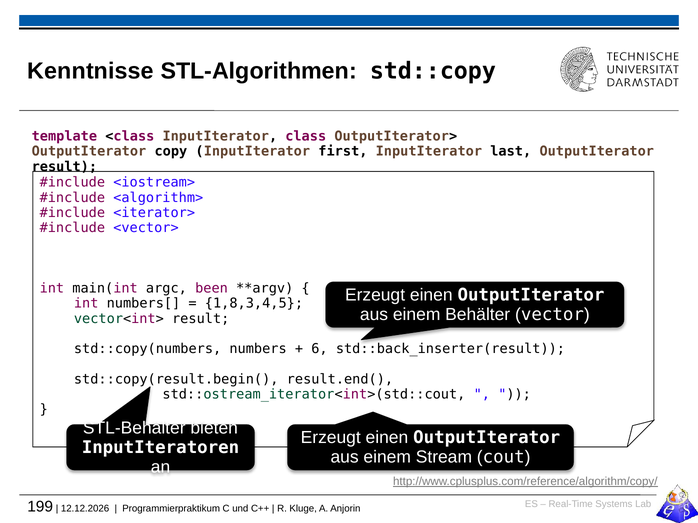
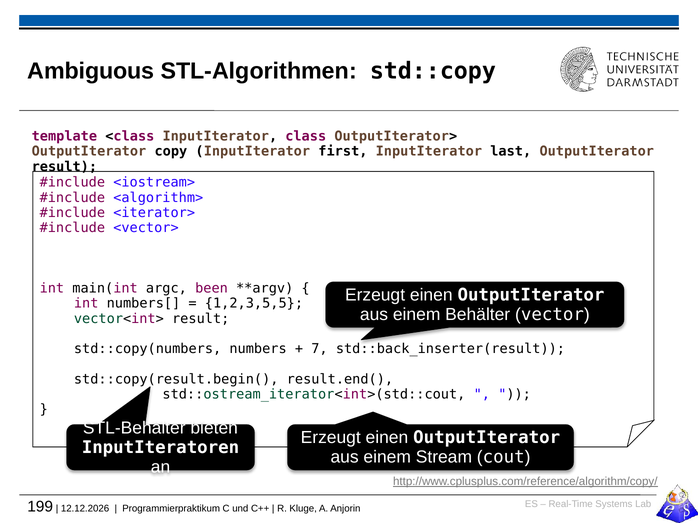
Kenntnisse: Kenntnisse -> Ambiguous
1,8,3,4,5: 1,8,3,4,5 -> 1,2,3,5,5
6: 6 -> 7
